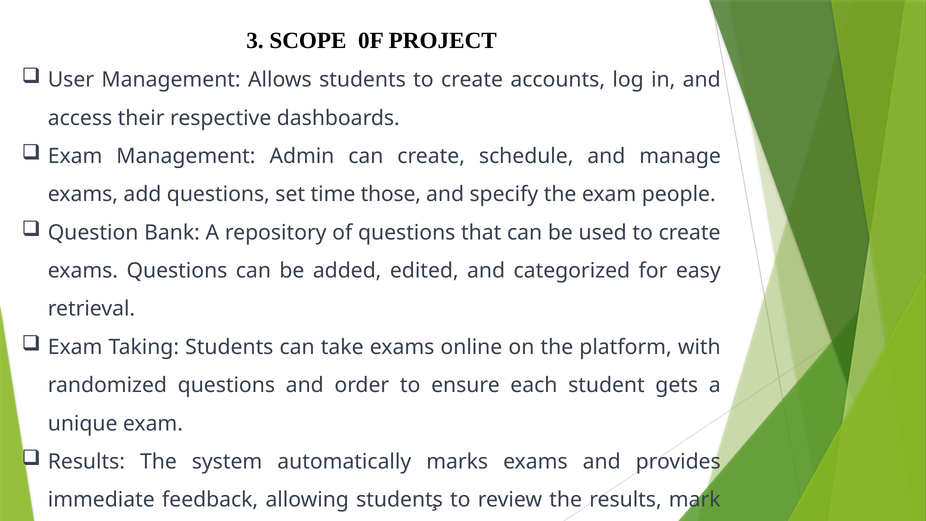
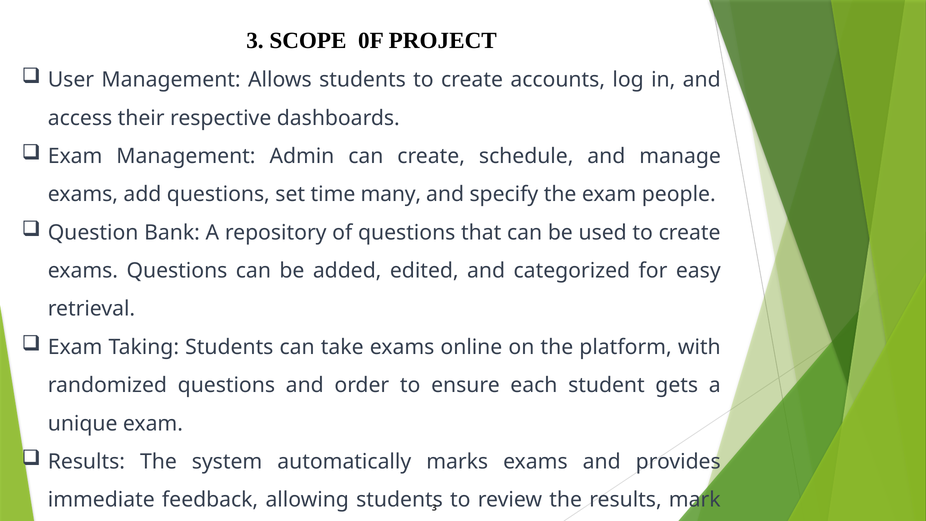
those: those -> many
